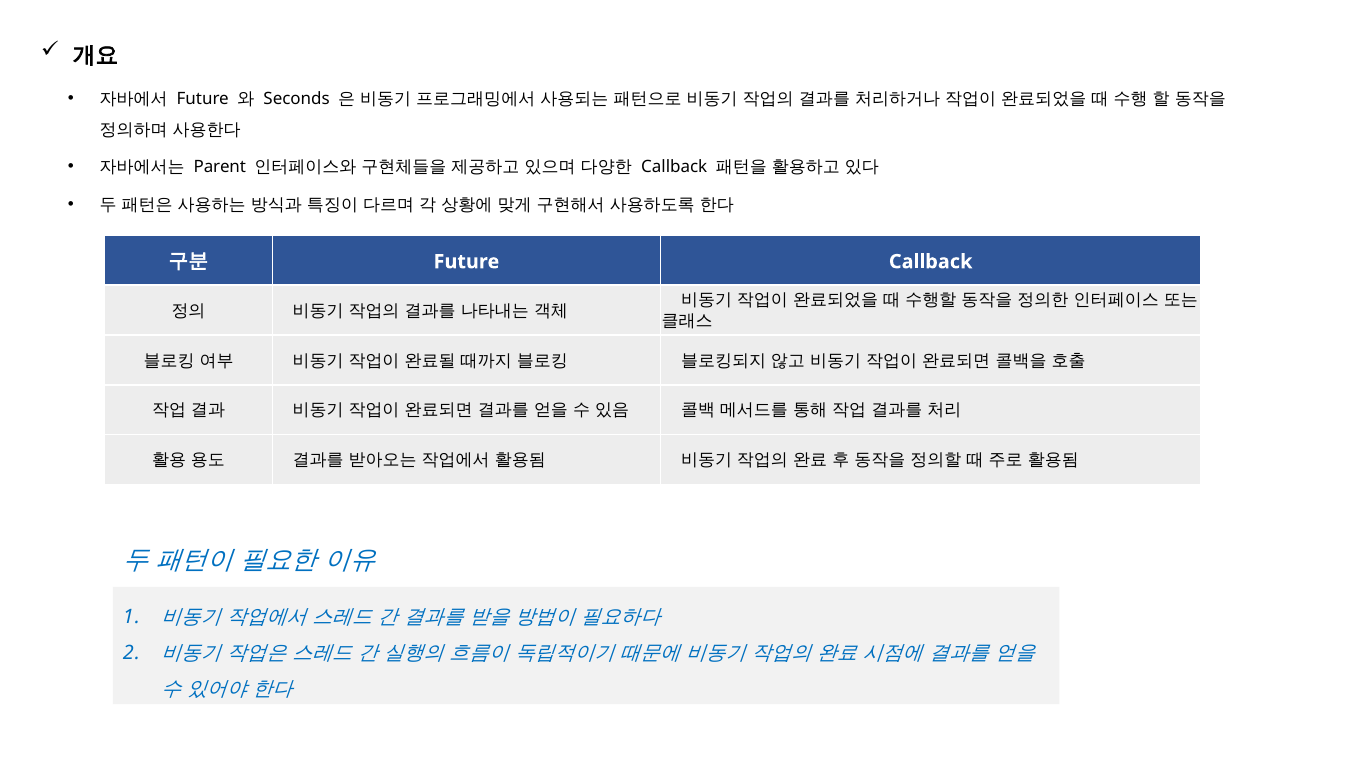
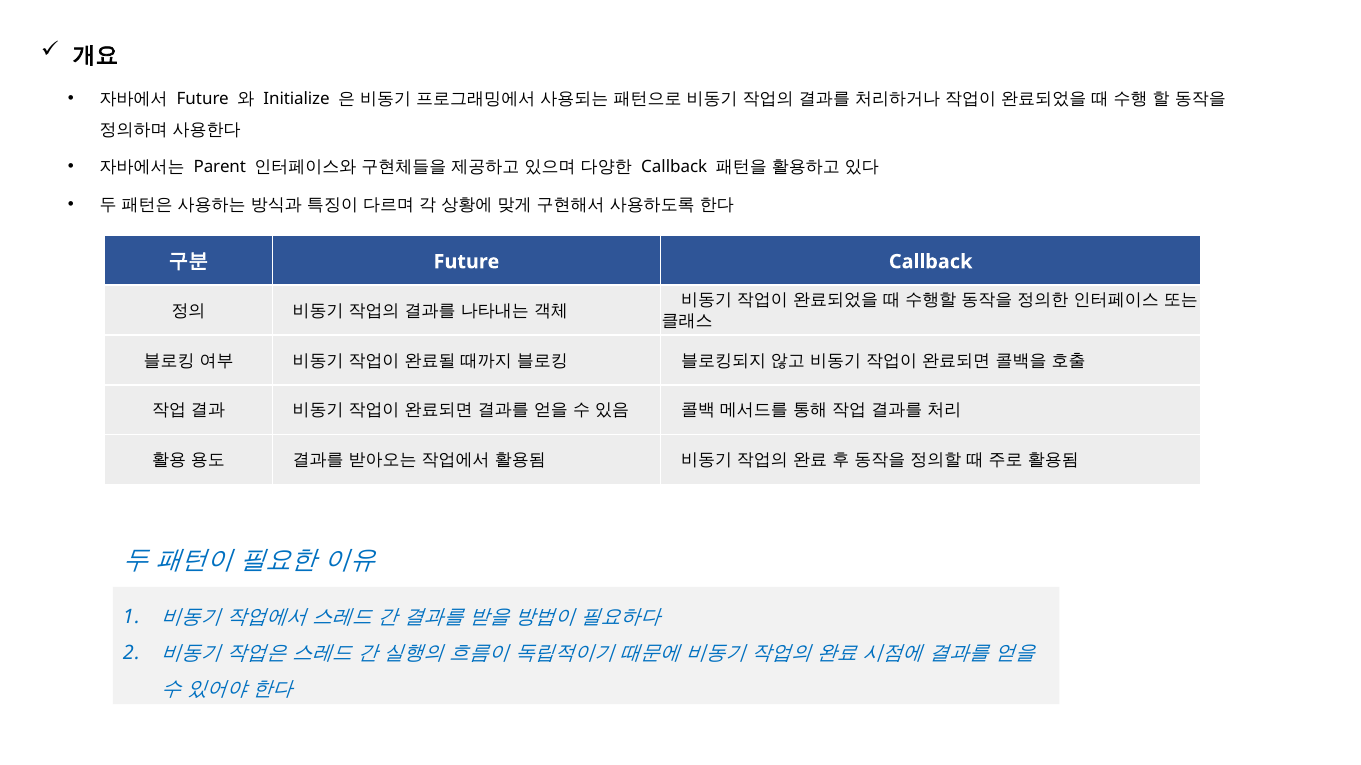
Seconds: Seconds -> Initialize
